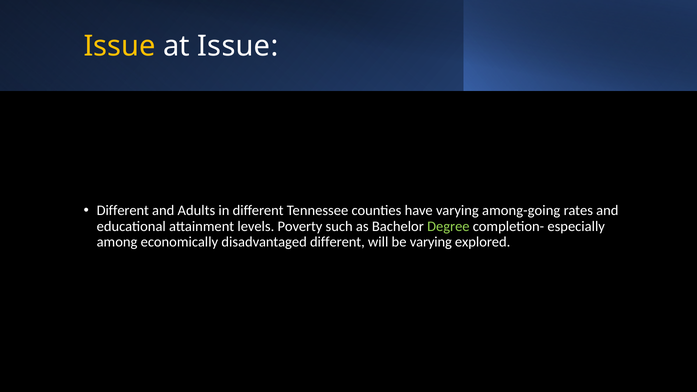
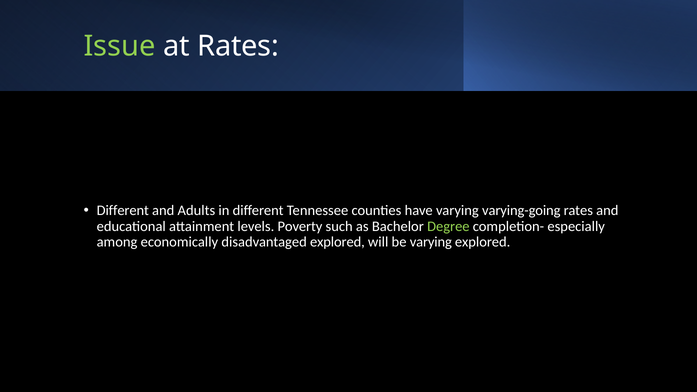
Issue at (120, 46) colour: yellow -> light green
at Issue: Issue -> Rates
among-going: among-going -> varying-going
disadvantaged different: different -> explored
